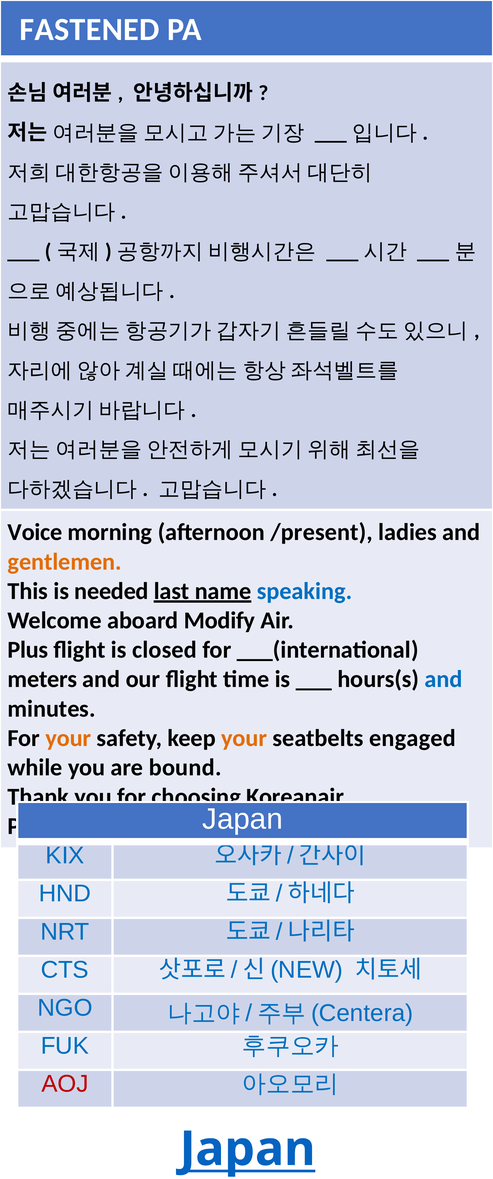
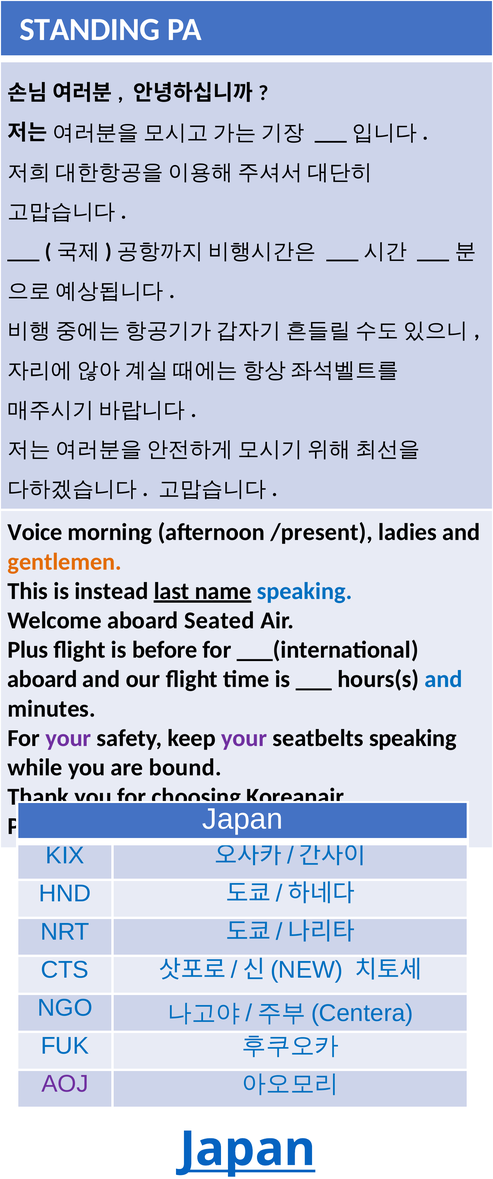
FASTENED: FASTENED -> STANDING
needed: needed -> instead
Modify: Modify -> Seated
closed: closed -> before
meters at (42, 680): meters -> aboard
your at (68, 738) colour: orange -> purple
your at (244, 738) colour: orange -> purple
seatbelts engaged: engaged -> speaking
AOJ colour: red -> purple
